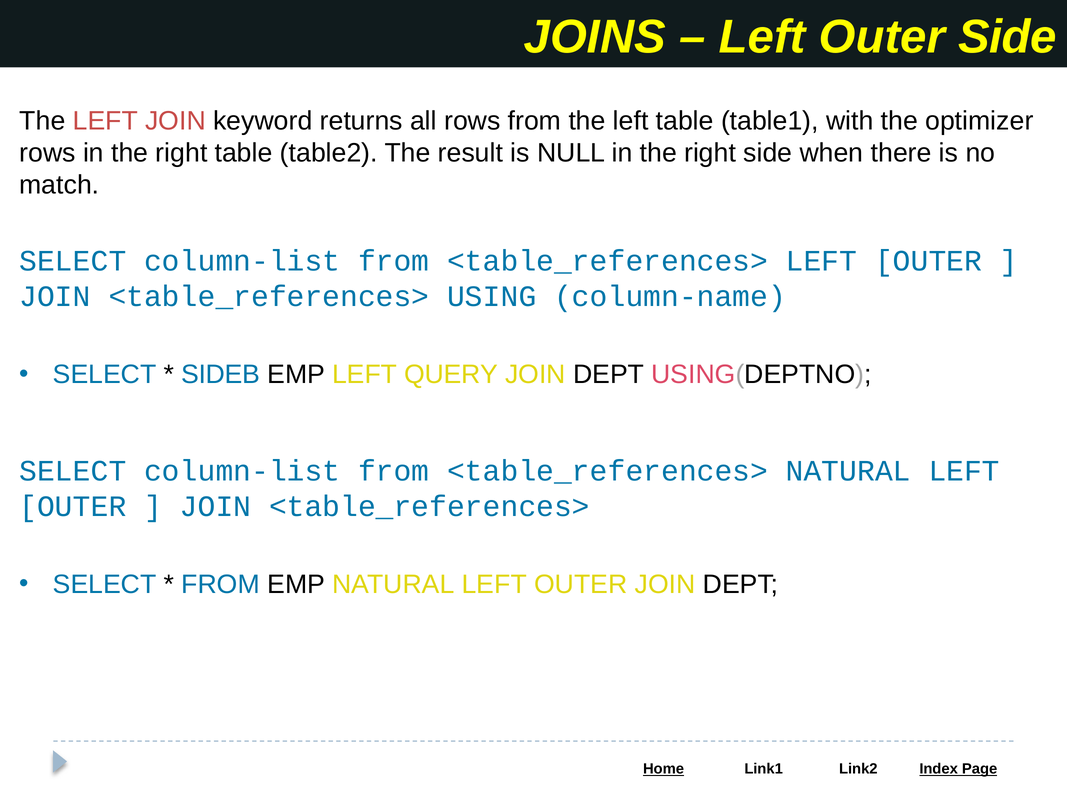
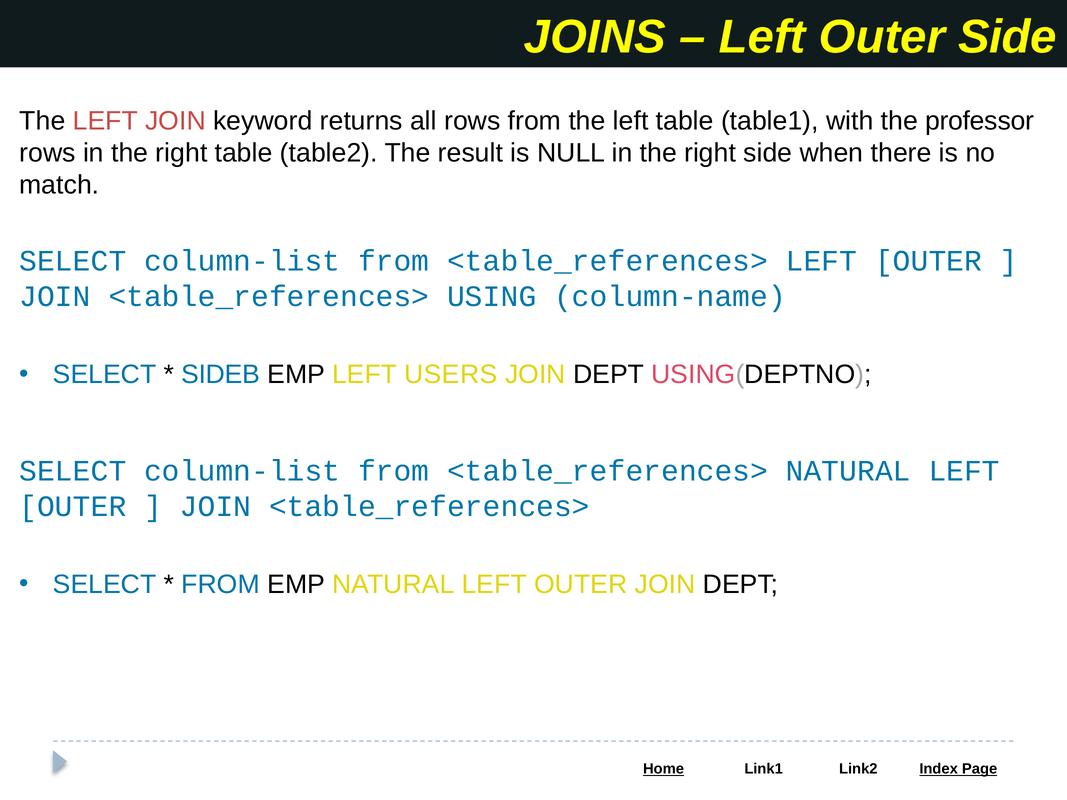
optimizer: optimizer -> professor
QUERY: QUERY -> USERS
